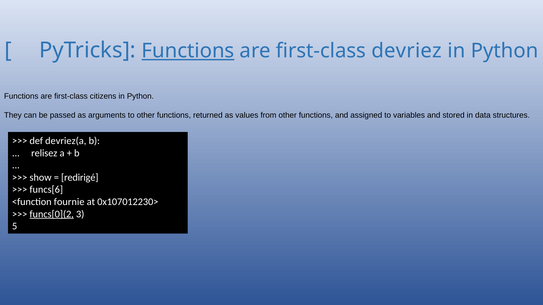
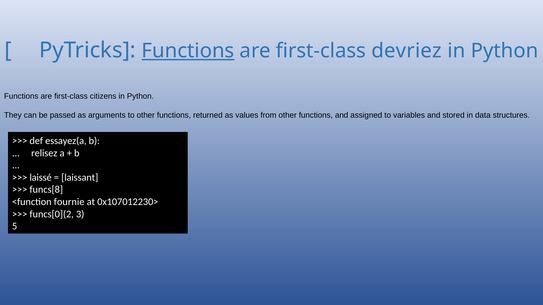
devriez(a: devriez(a -> essayez(a
show: show -> laissé
redirigé: redirigé -> laissant
funcs[6: funcs[6 -> funcs[8
funcs[0](2 underline: present -> none
